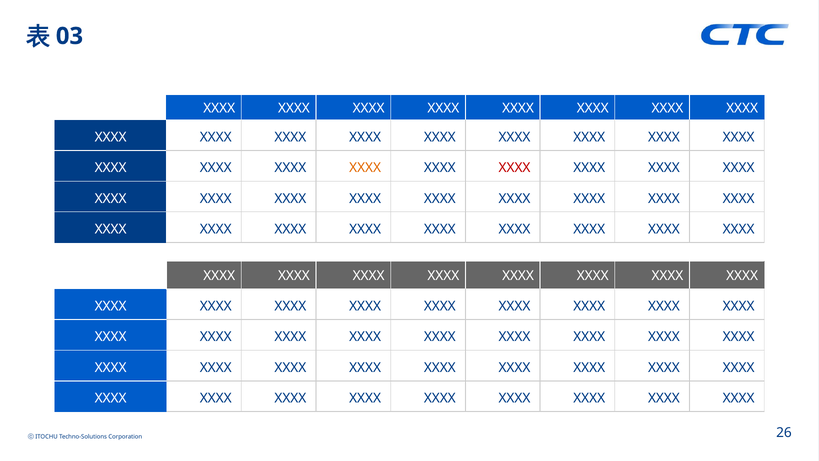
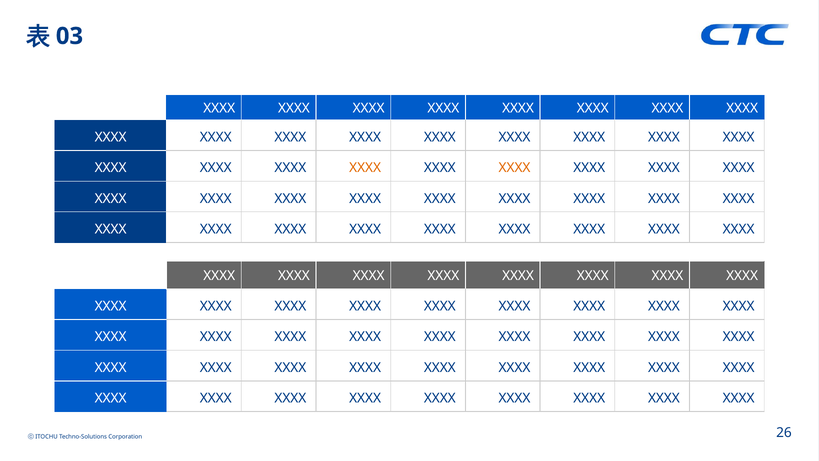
XXXX at (515, 168) colour: red -> orange
